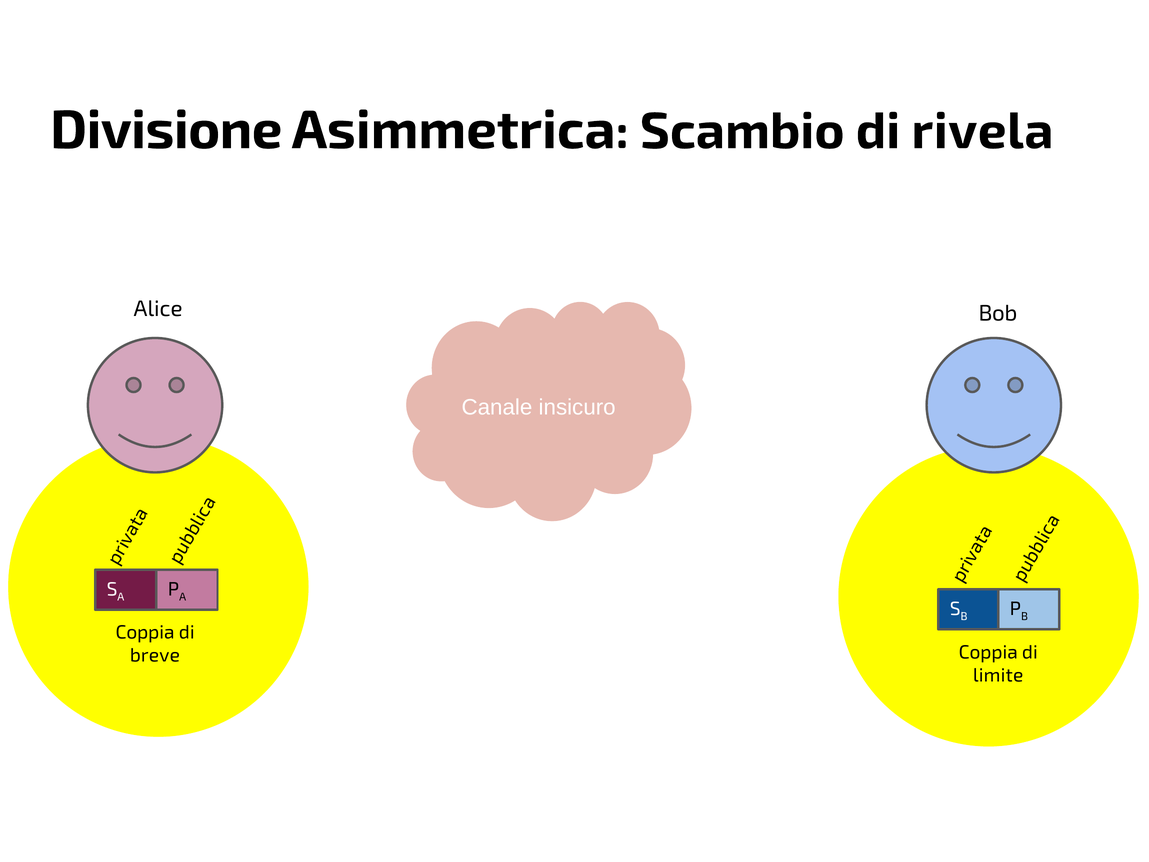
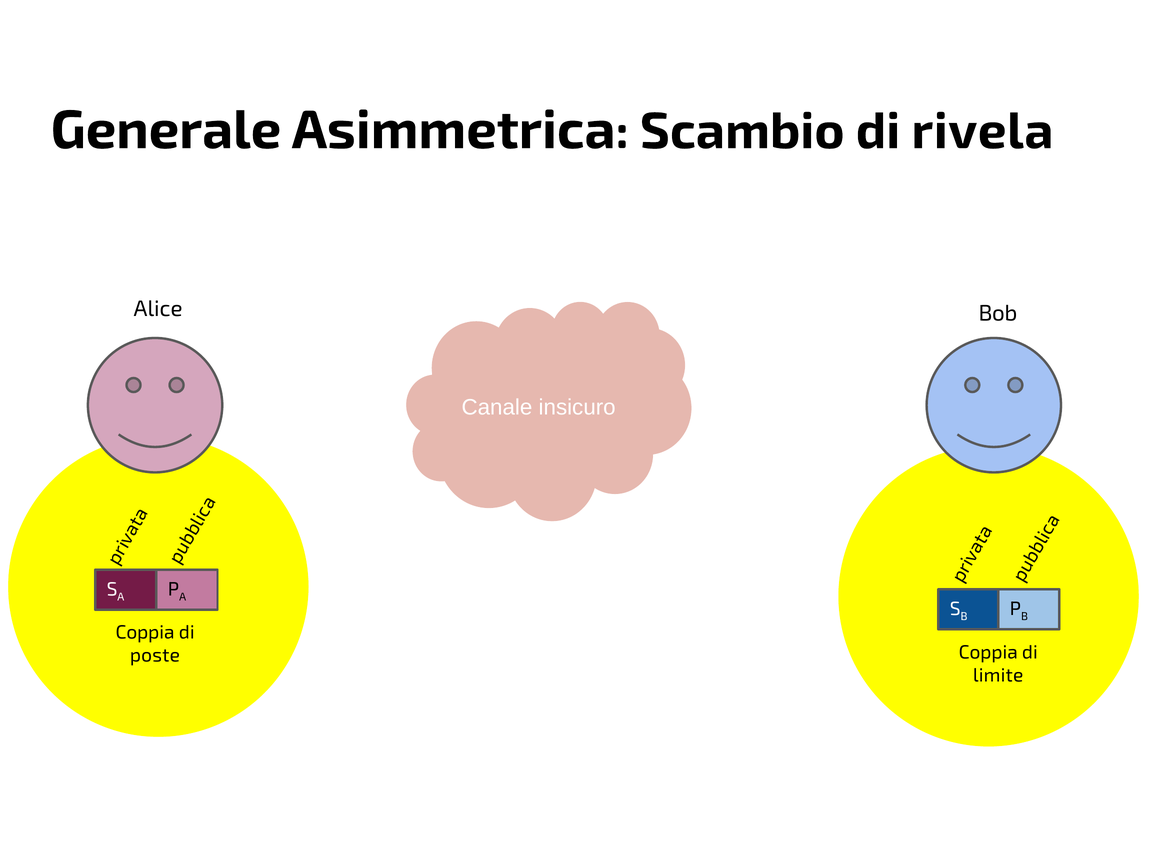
Divisione: Divisione -> Generale
breve: breve -> poste
